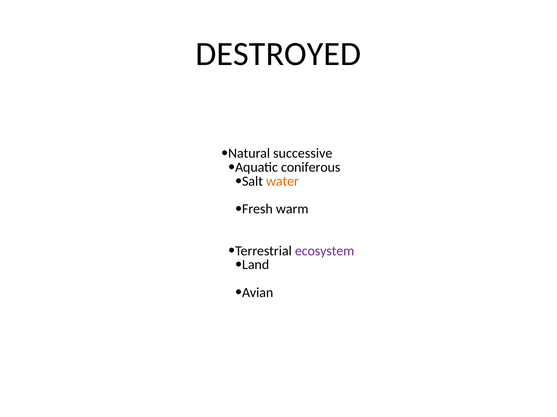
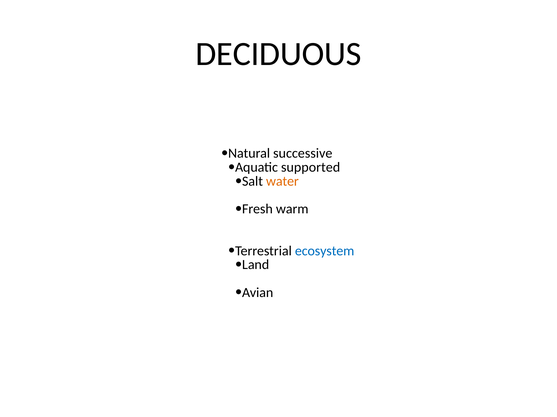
DESTROYED: DESTROYED -> DECIDUOUS
coniferous: coniferous -> supported
ecosystem colour: purple -> blue
